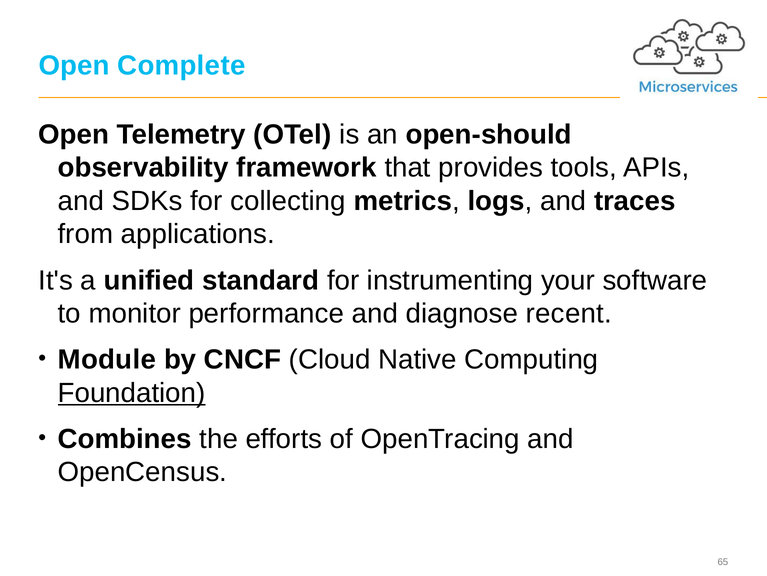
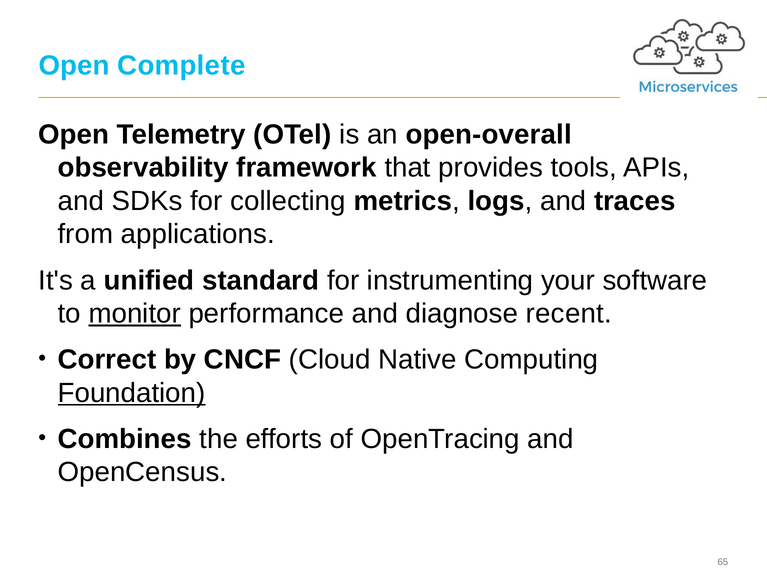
open-should: open-should -> open-overall
monitor underline: none -> present
Module: Module -> Correct
